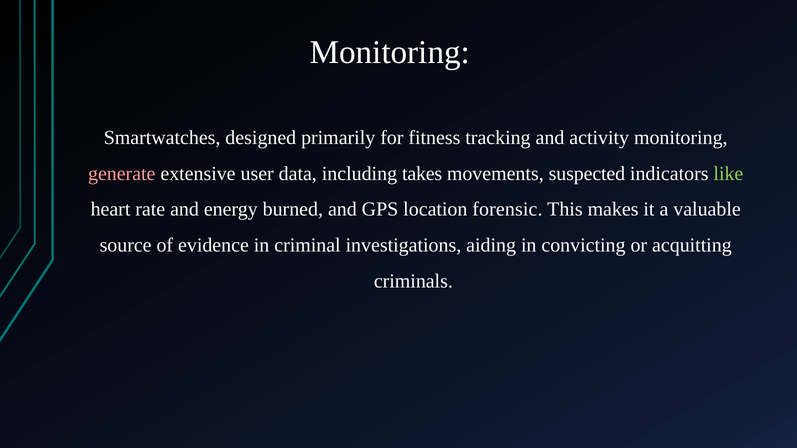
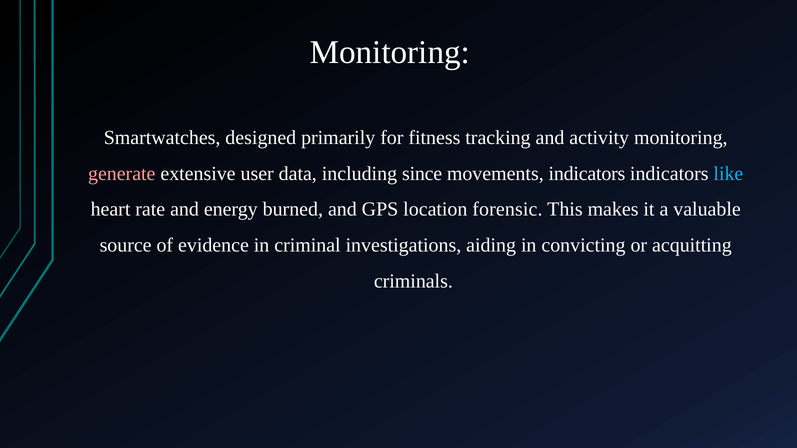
takes: takes -> since
movements suspected: suspected -> indicators
like colour: light green -> light blue
